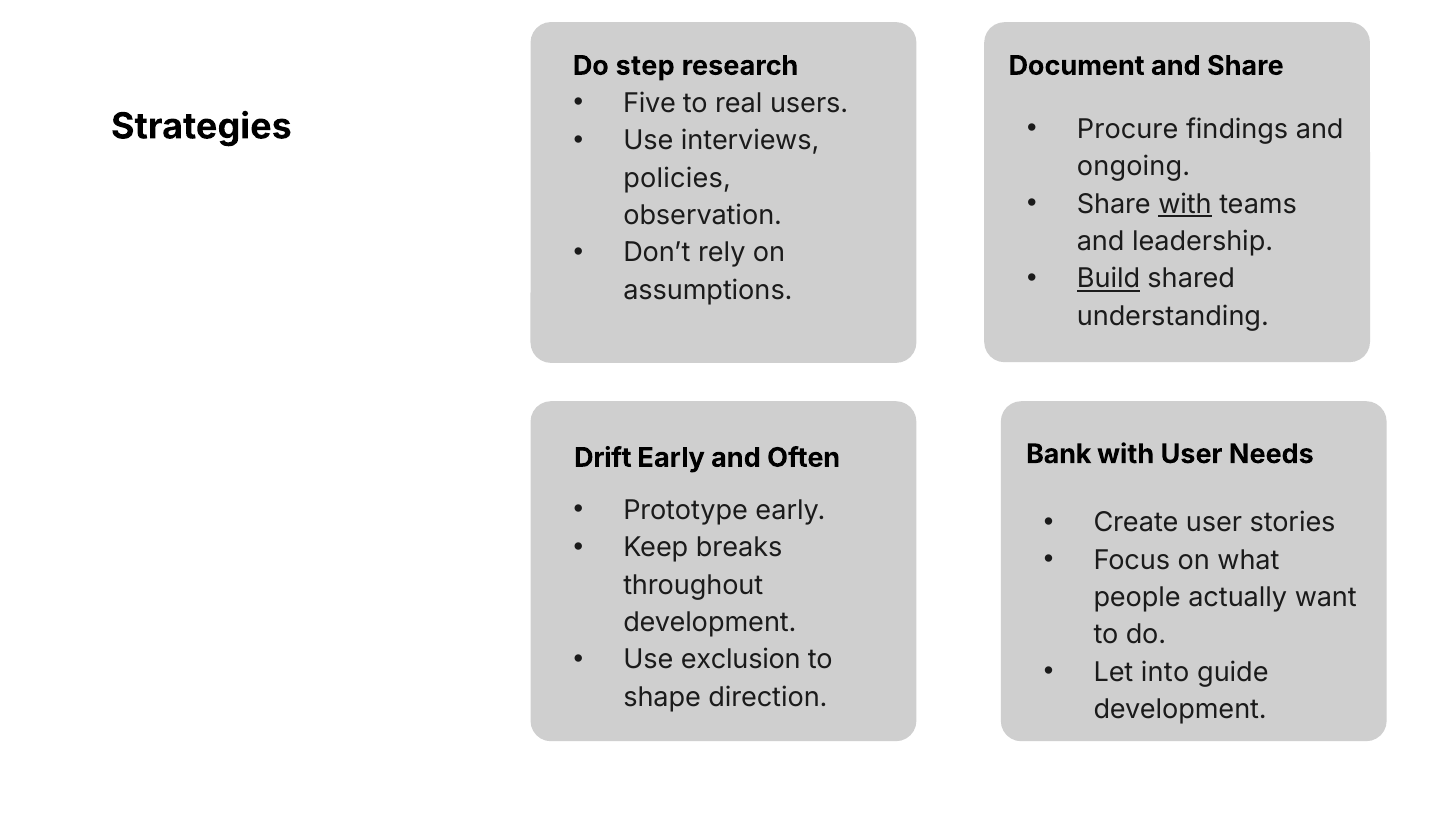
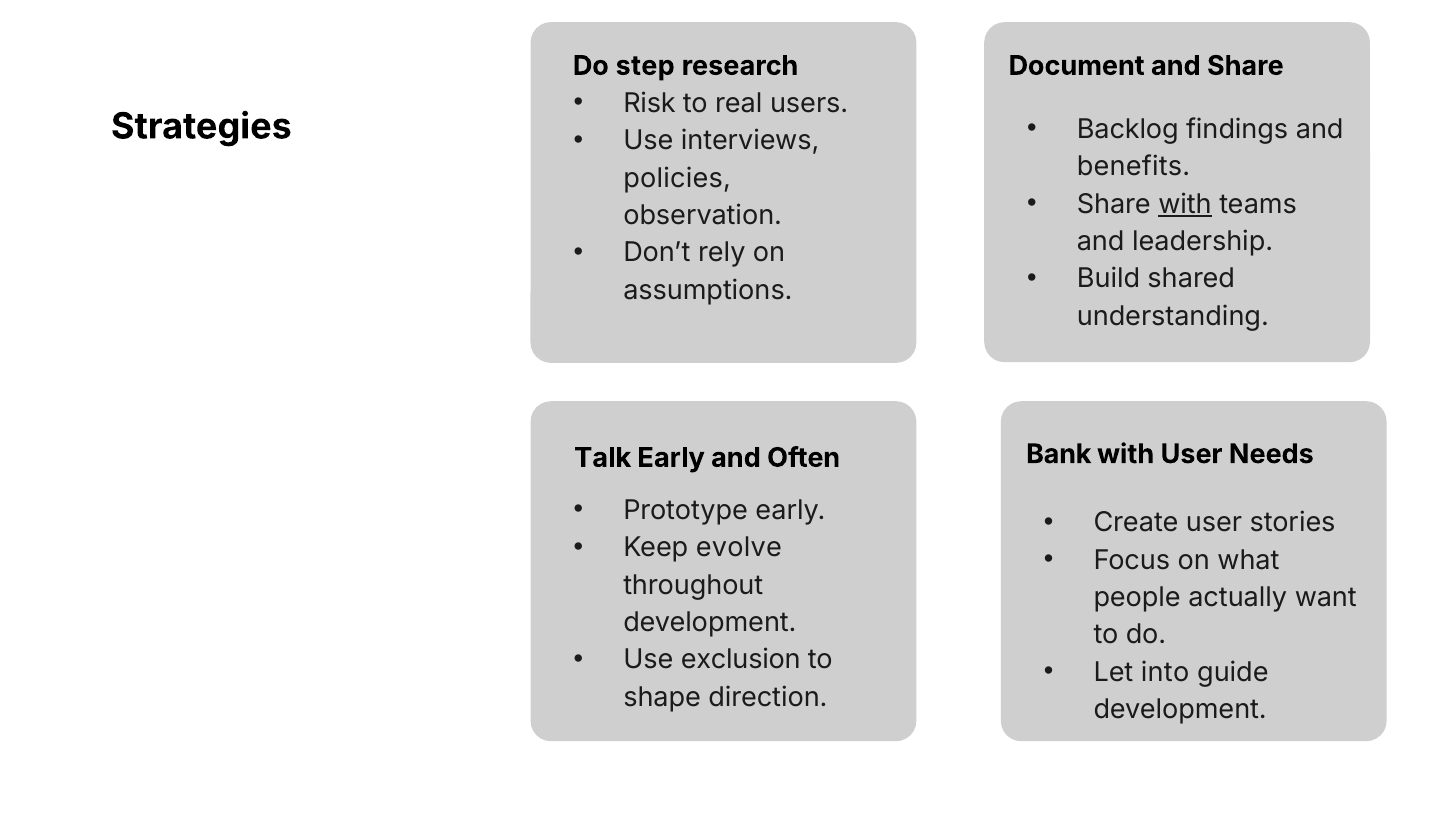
Five: Five -> Risk
Procure: Procure -> Backlog
ongoing: ongoing -> benefits
Build underline: present -> none
Drift: Drift -> Talk
breaks: breaks -> evolve
